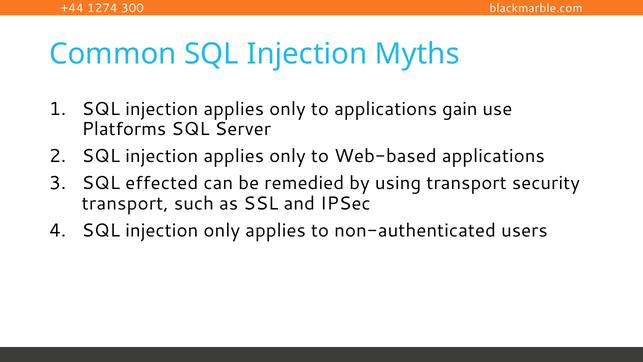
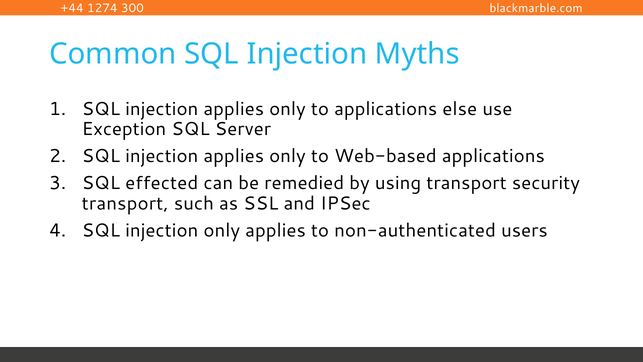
gain: gain -> else
Platforms: Platforms -> Exception
